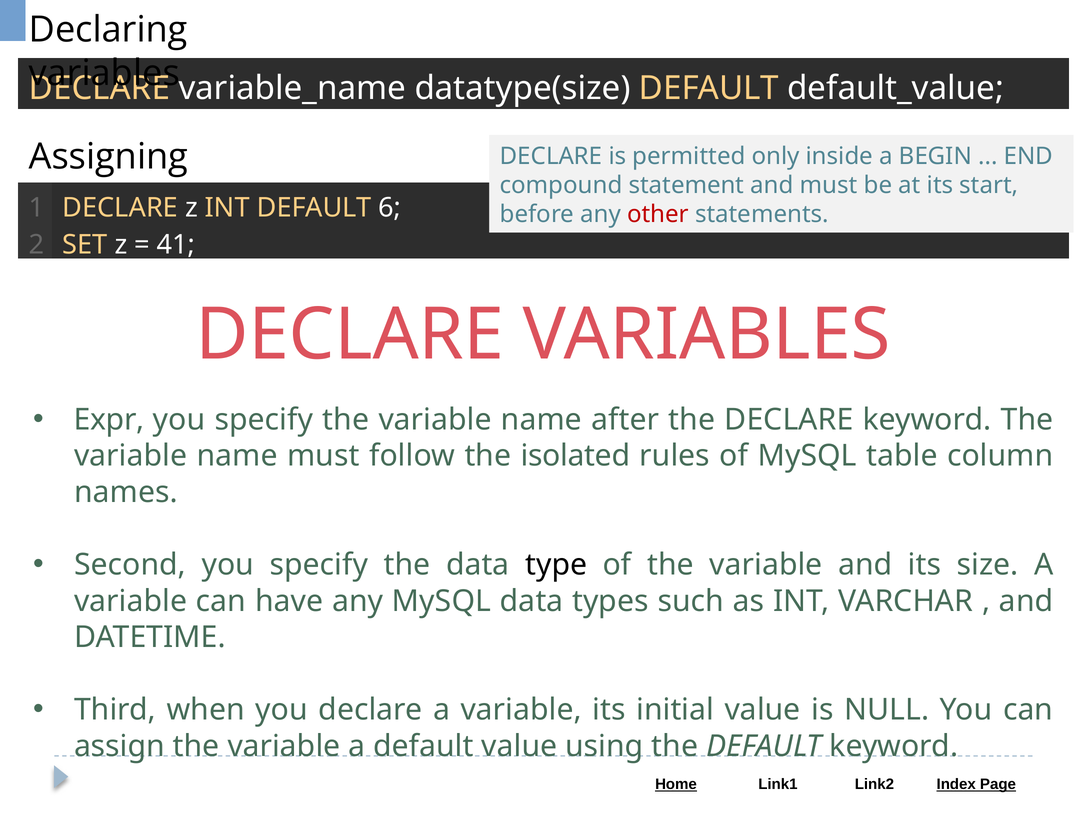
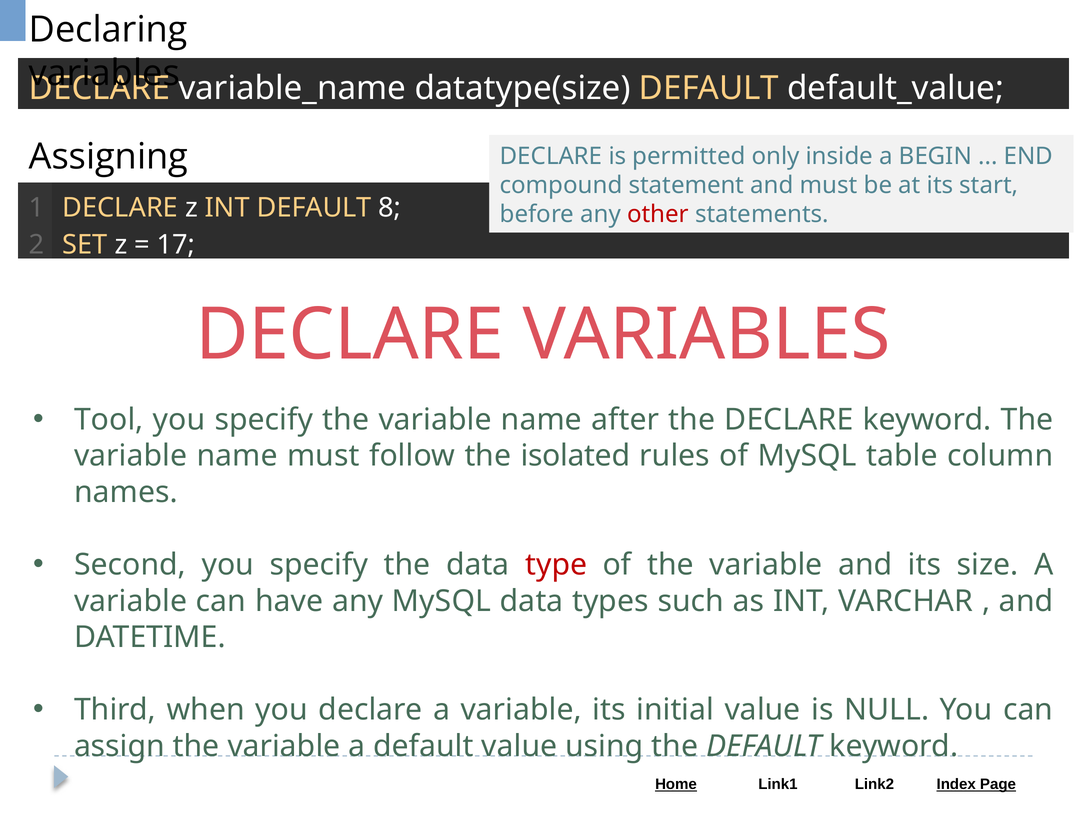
6: 6 -> 8
41: 41 -> 17
Expr: Expr -> Tool
type colour: black -> red
